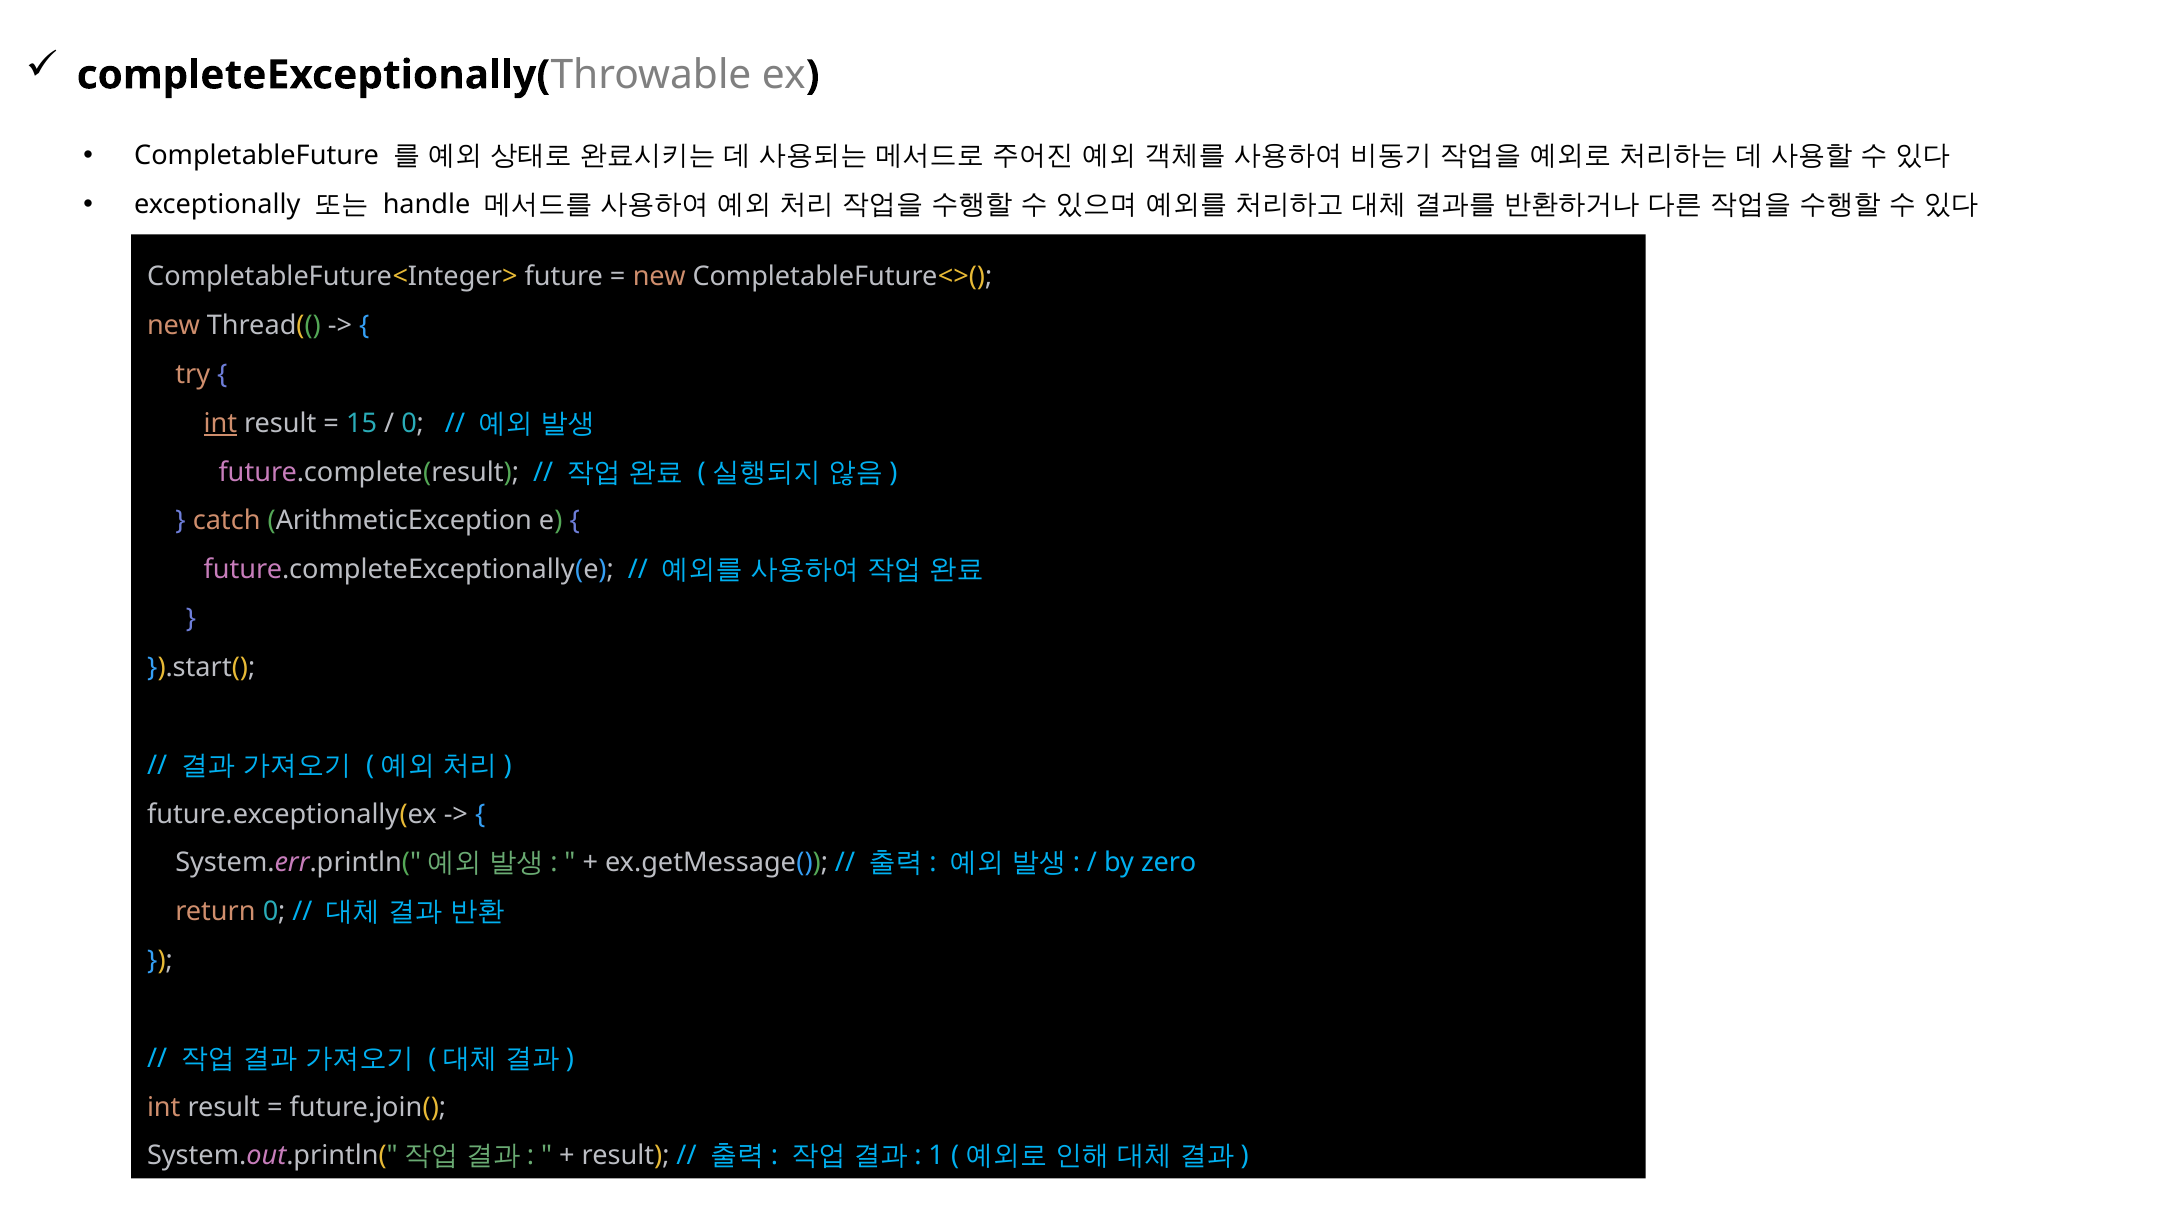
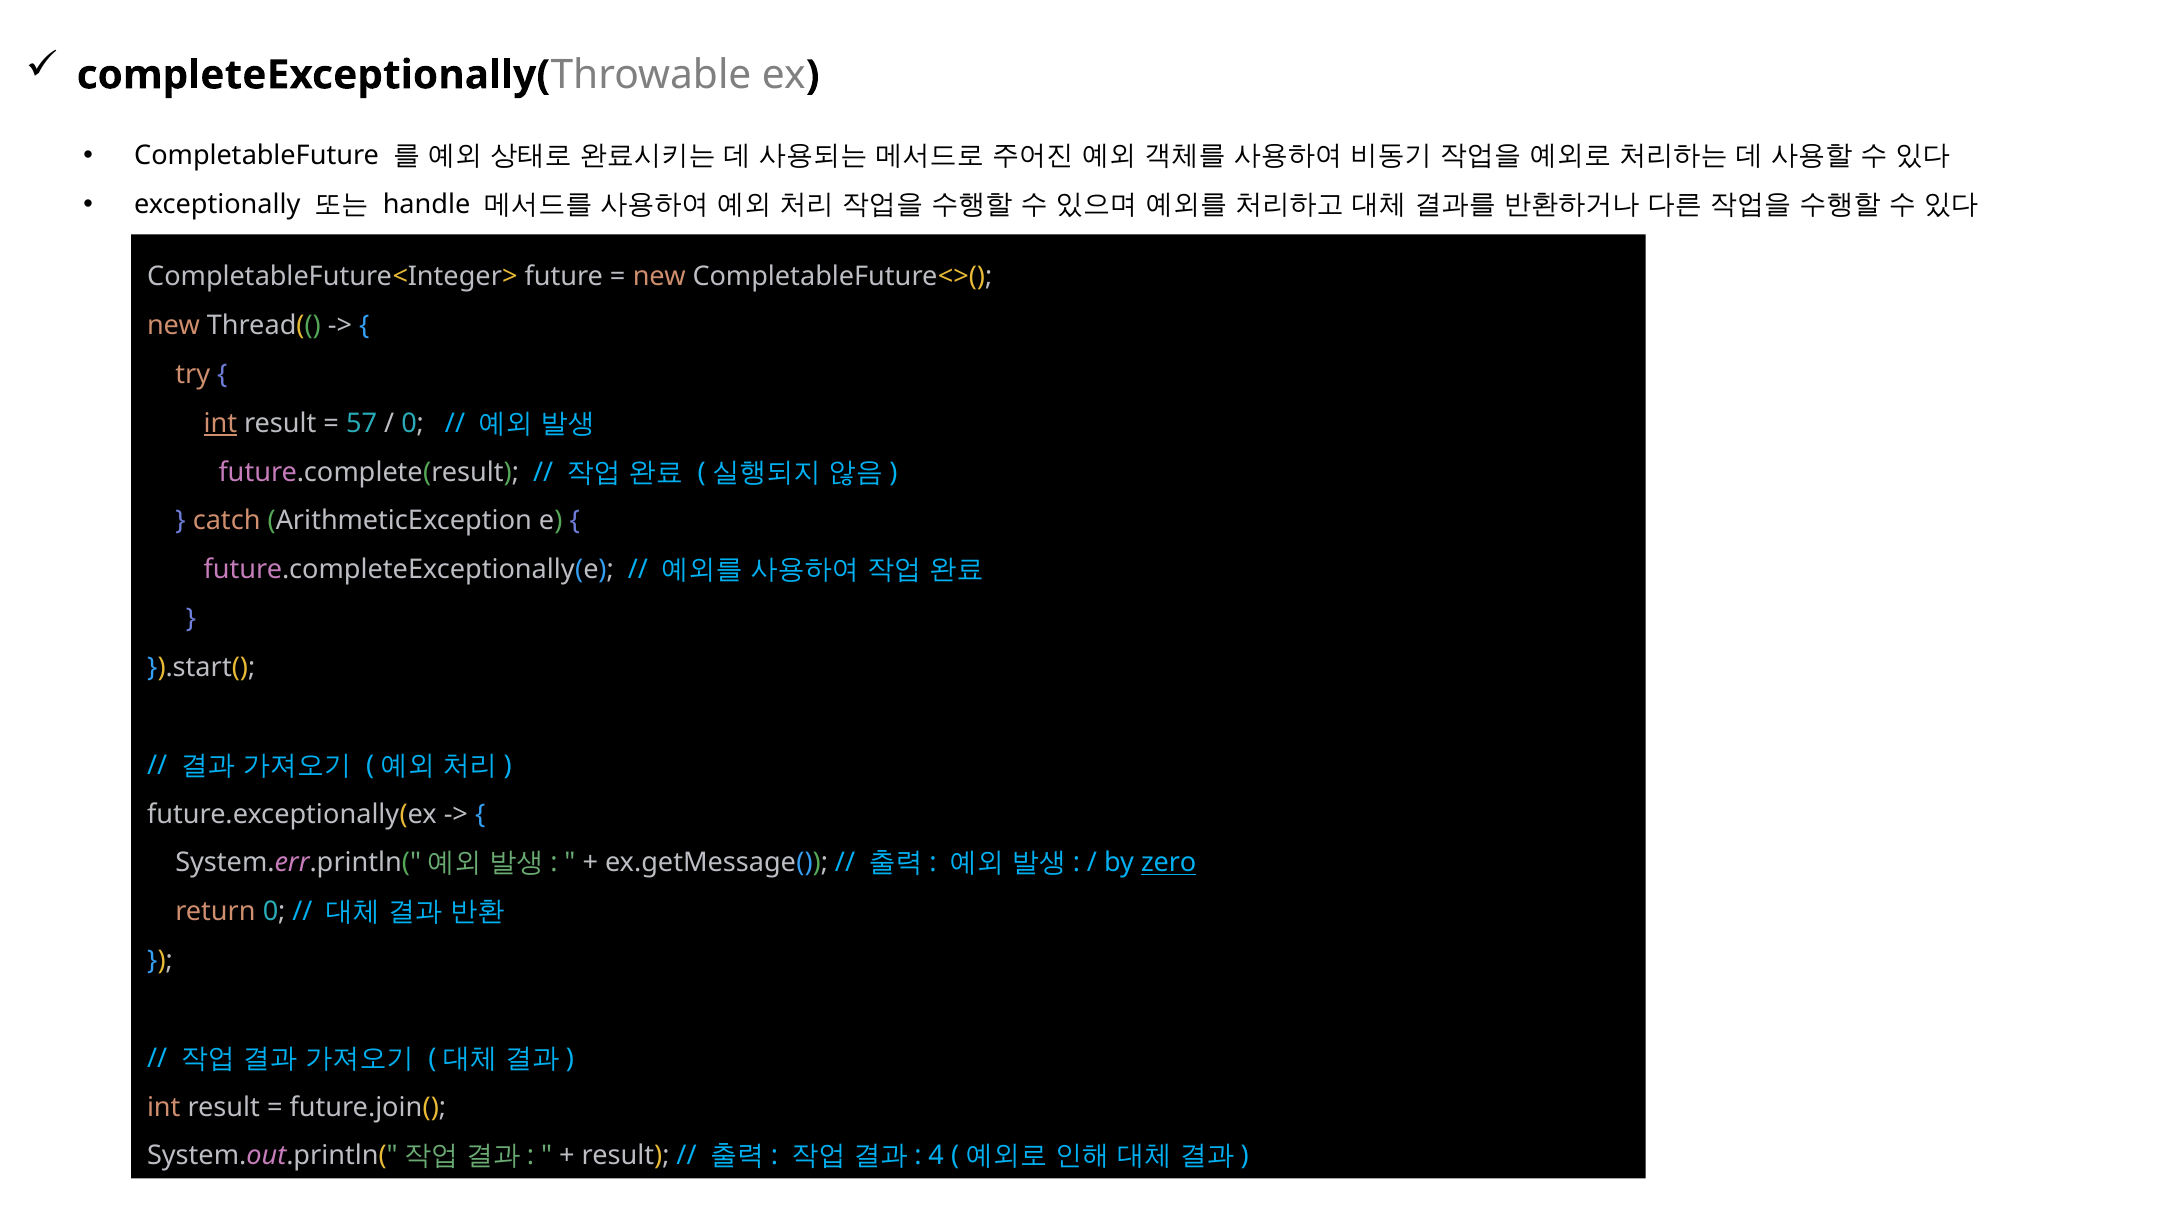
15: 15 -> 57
zero underline: none -> present
1: 1 -> 4
